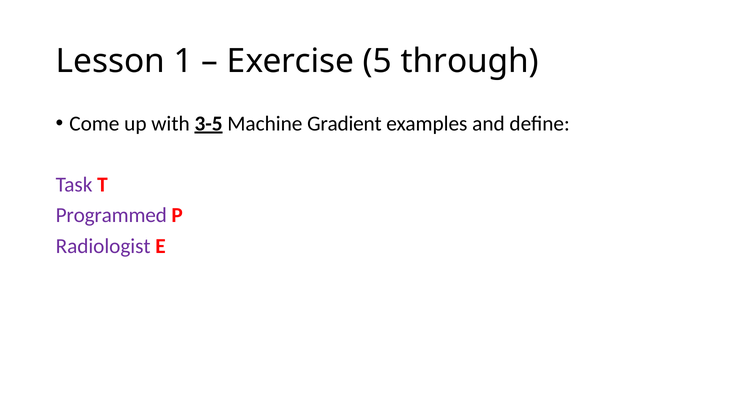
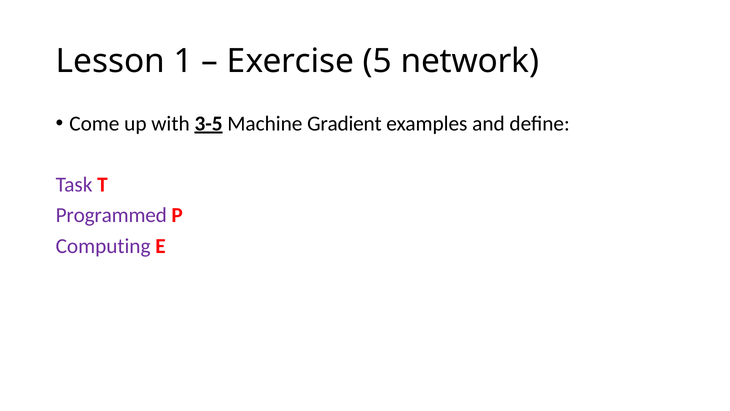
through: through -> network
Radiologist: Radiologist -> Computing
